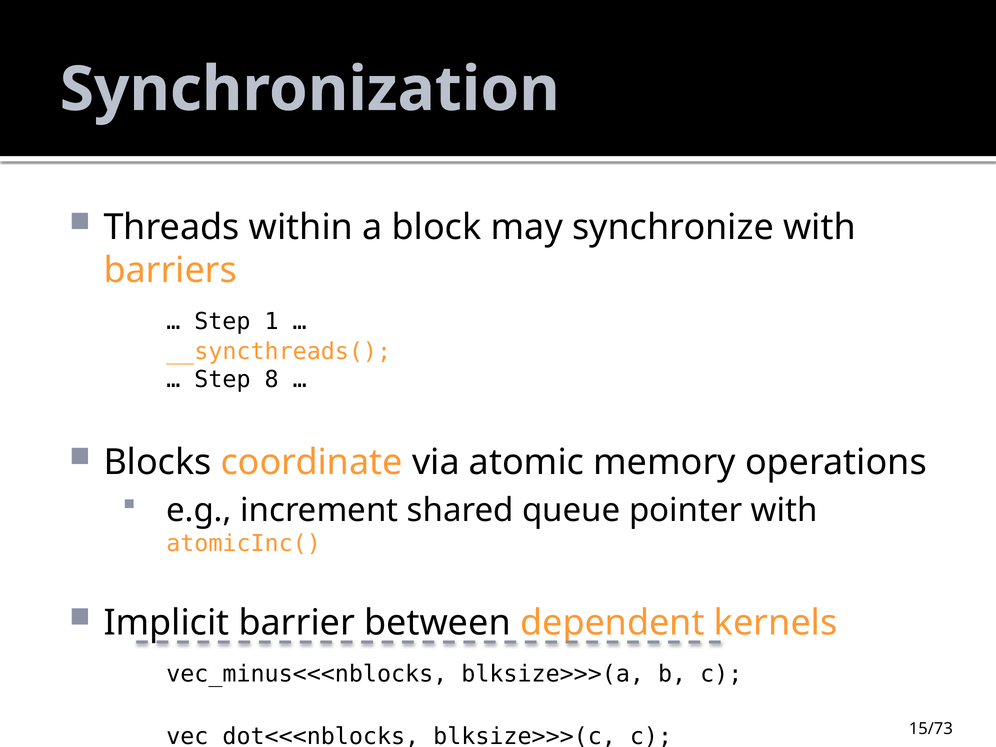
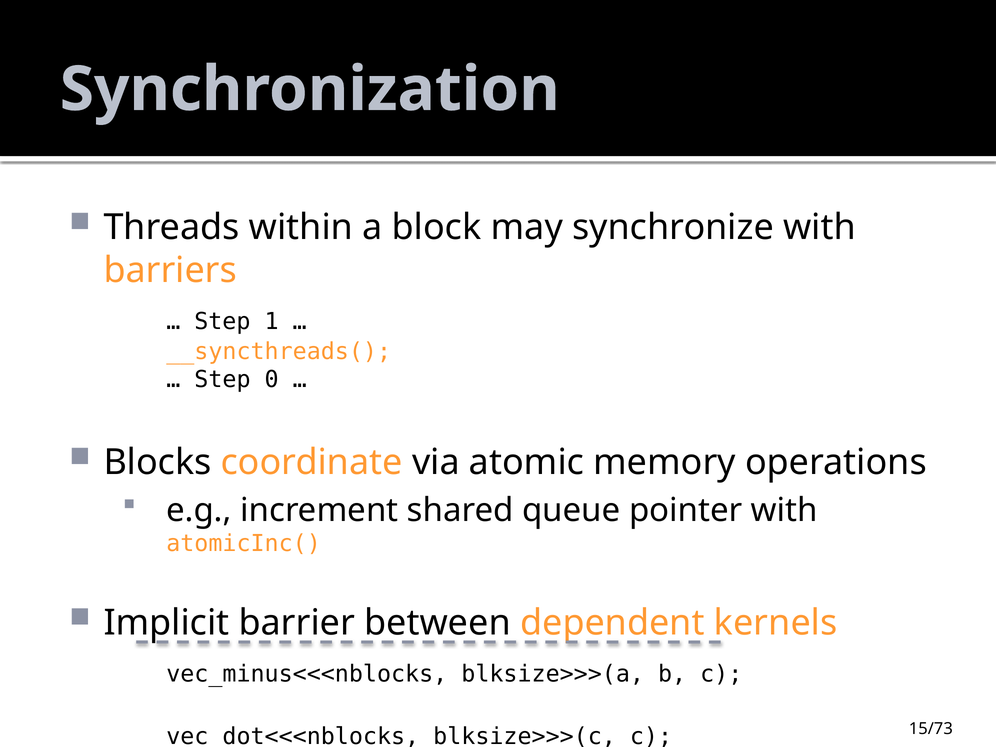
8: 8 -> 0
